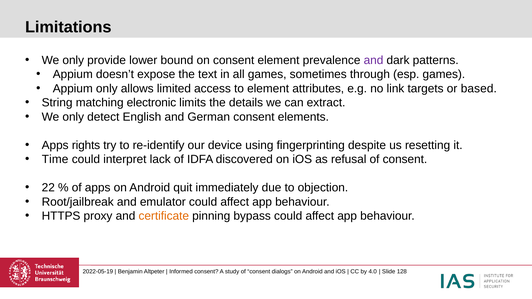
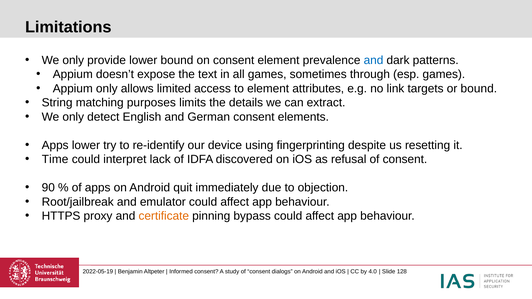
and at (374, 60) colour: purple -> blue
or based: based -> bound
electronic: electronic -> purposes
Apps rights: rights -> lower
22: 22 -> 90
